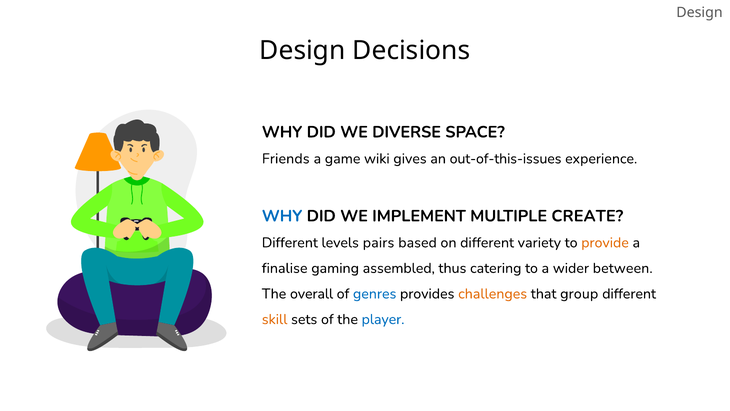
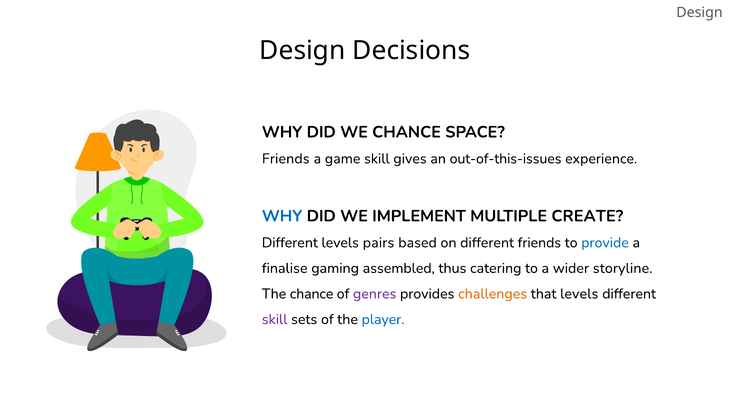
WE DIVERSE: DIVERSE -> CHANCE
game wiki: wiki -> skill
different variety: variety -> friends
provide colour: orange -> blue
between: between -> storyline
The overall: overall -> chance
genres colour: blue -> purple
that group: group -> levels
skill at (275, 319) colour: orange -> purple
